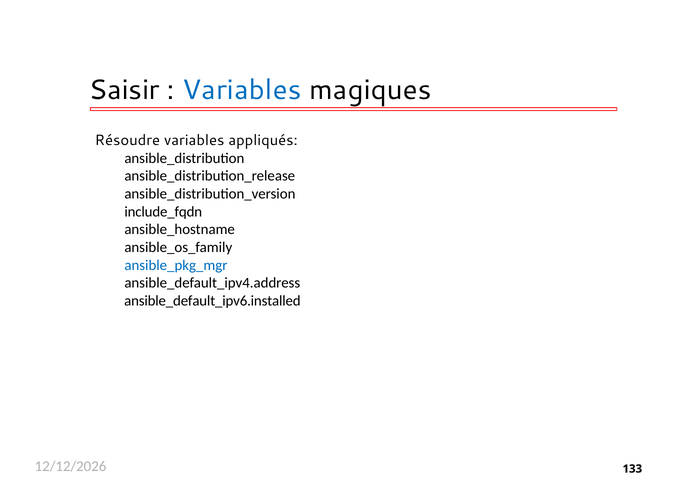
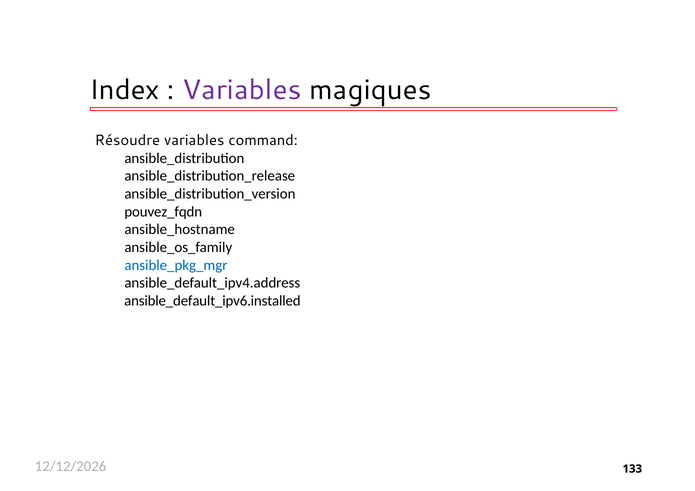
Saisir: Saisir -> Index
Variables at (242, 90) colour: blue -> purple
appliqués: appliqués -> command
include_fqdn: include_fqdn -> pouvez_fqdn
